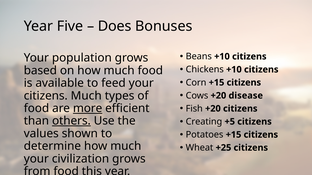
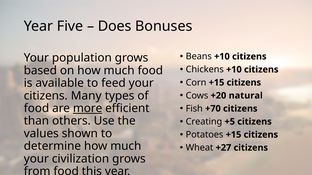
disease: disease -> natural
citizens Much: Much -> Many
Fish +20: +20 -> +70
others underline: present -> none
+25: +25 -> +27
